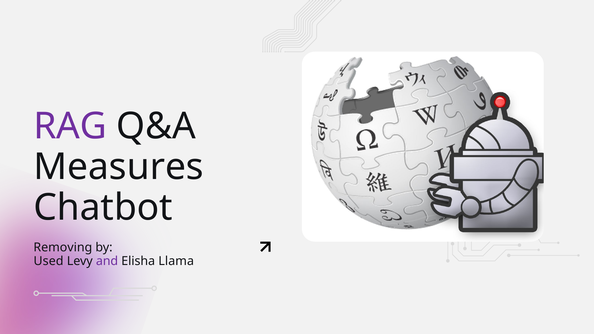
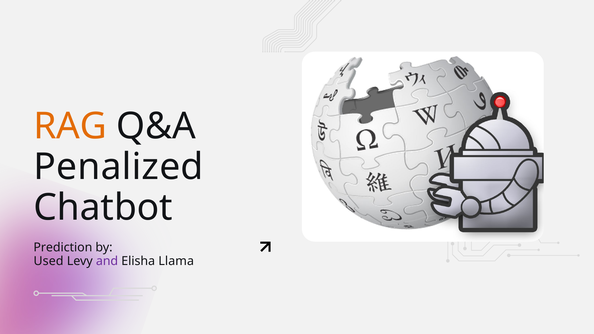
RAG colour: purple -> orange
Measures: Measures -> Penalized
Removing: Removing -> Prediction
